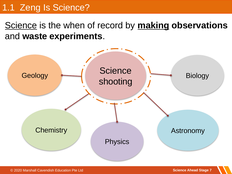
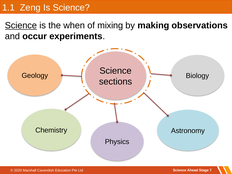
record: record -> mixing
making underline: present -> none
waste: waste -> occur
shooting: shooting -> sections
